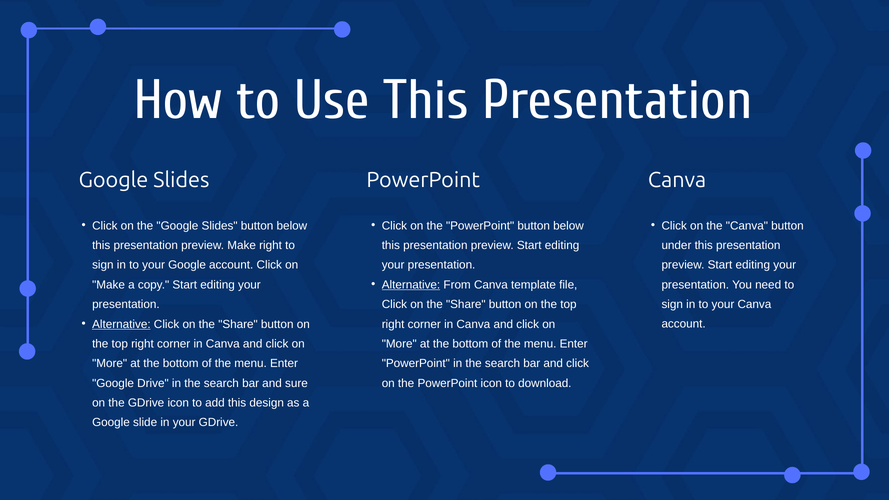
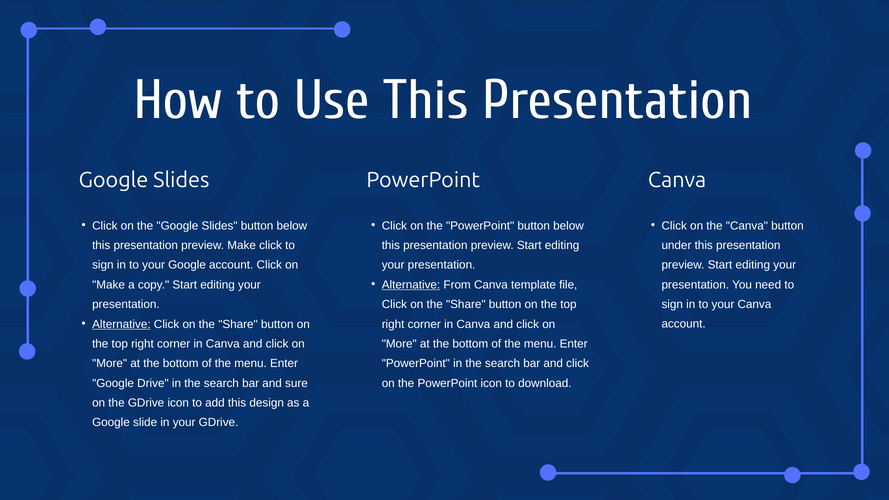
Make right: right -> click
